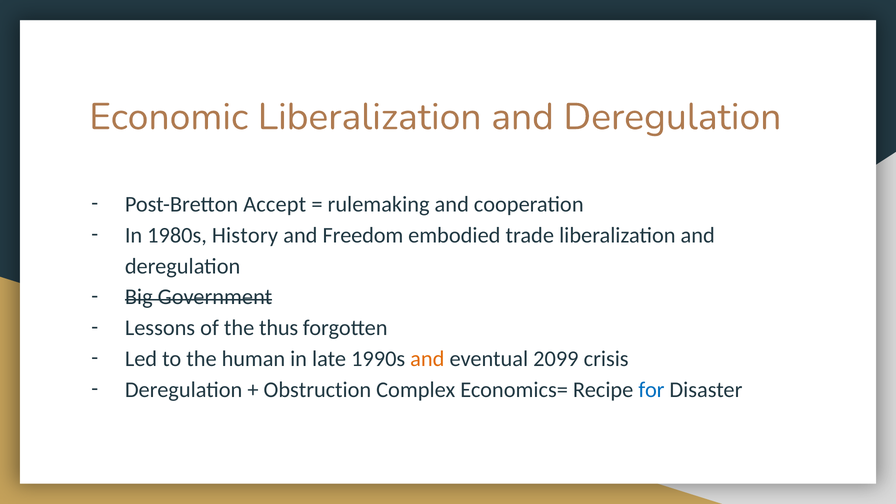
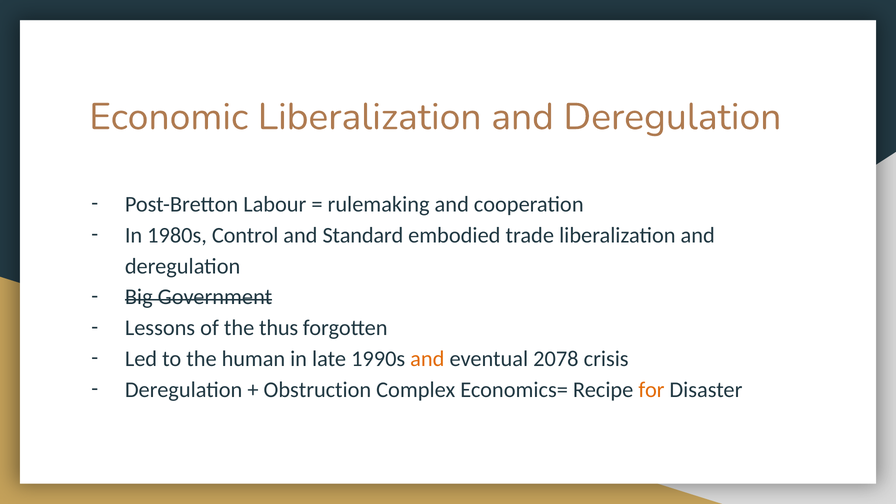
Accept: Accept -> Labour
History: History -> Control
Freedom: Freedom -> Standard
2099: 2099 -> 2078
for colour: blue -> orange
